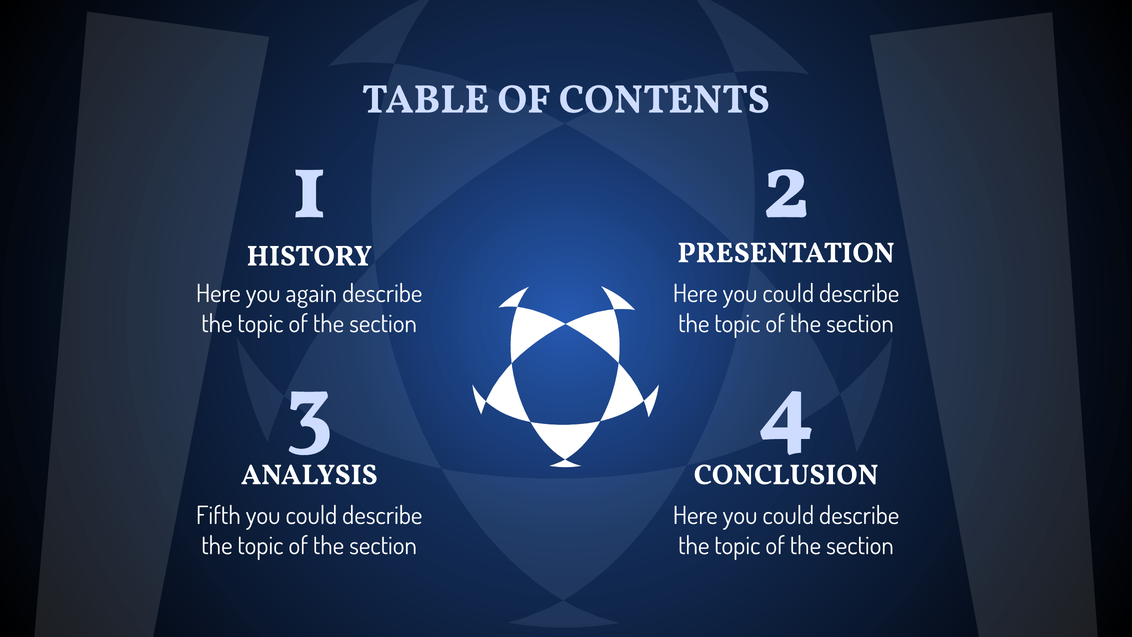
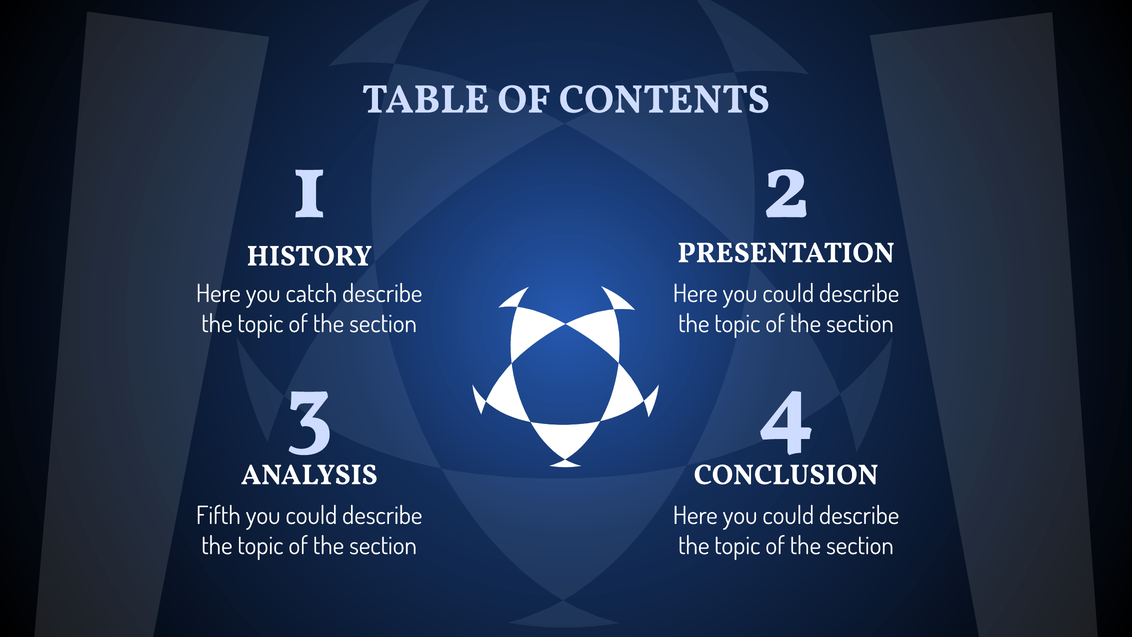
again: again -> catch
